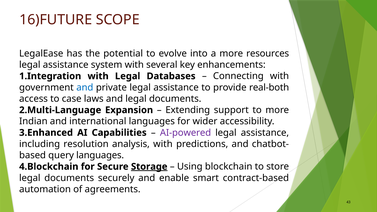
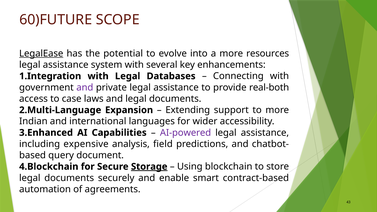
16)FUTURE: 16)FUTURE -> 60)FUTURE
LegalEase underline: none -> present
and at (85, 87) colour: blue -> purple
resolution: resolution -> expensive
analysis with: with -> field
query languages: languages -> document
